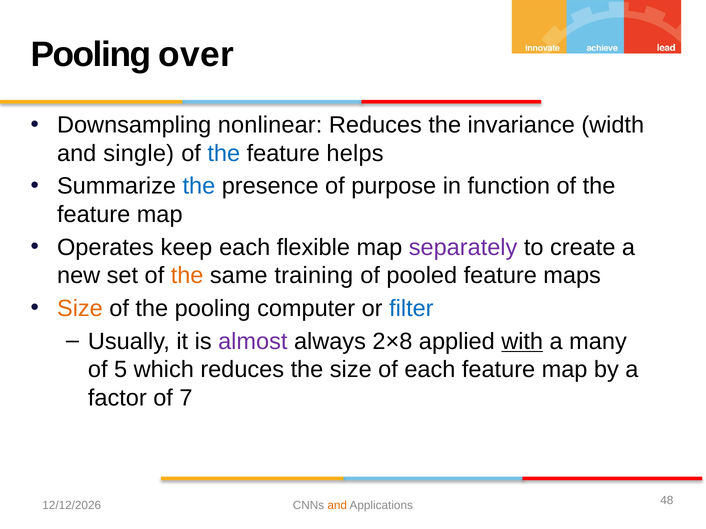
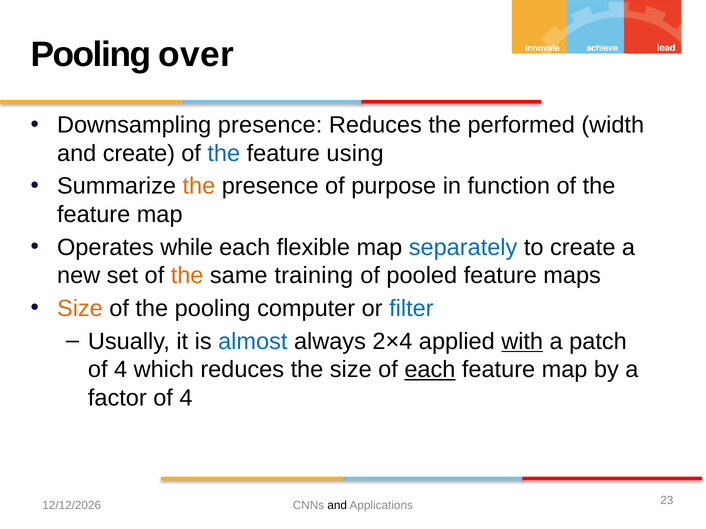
Downsampling nonlinear: nonlinear -> presence
invariance: invariance -> performed
and single: single -> create
helps: helps -> using
the at (199, 186) colour: blue -> orange
keep: keep -> while
separately colour: purple -> blue
almost colour: purple -> blue
2×8: 2×8 -> 2×4
many: many -> patch
5 at (121, 370): 5 -> 4
each at (430, 370) underline: none -> present
factor of 7: 7 -> 4
and at (337, 506) colour: orange -> black
48: 48 -> 23
